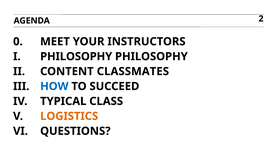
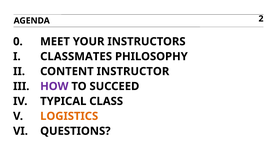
I PHILOSOPHY: PHILOSOPHY -> CLASSMATES
CLASSMATES: CLASSMATES -> INSTRUCTOR
HOW colour: blue -> purple
